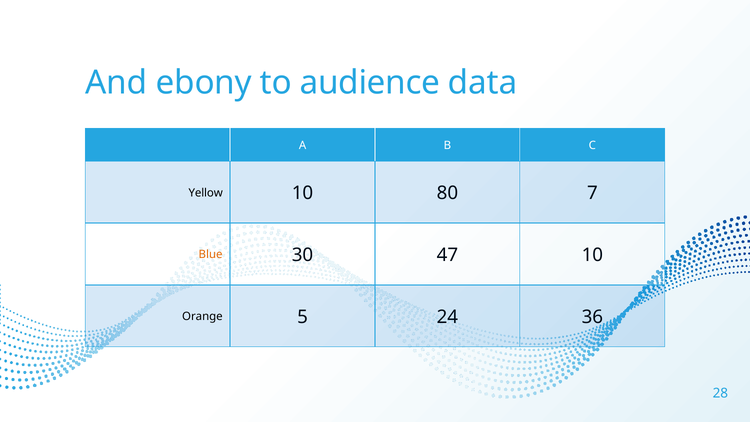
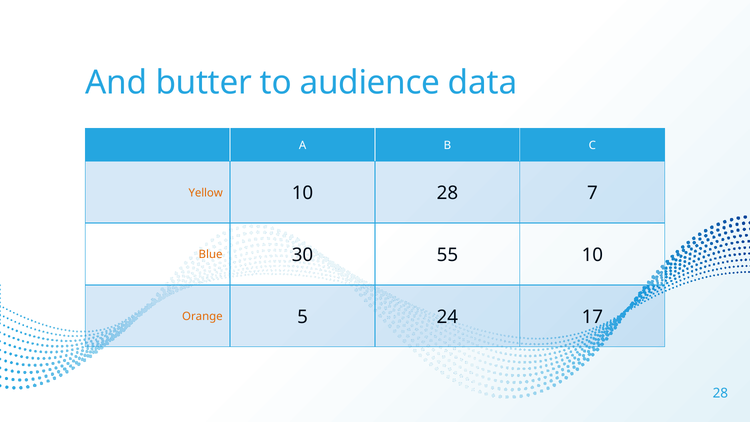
ebony: ebony -> butter
Yellow colour: black -> orange
10 80: 80 -> 28
47: 47 -> 55
Orange colour: black -> orange
36: 36 -> 17
